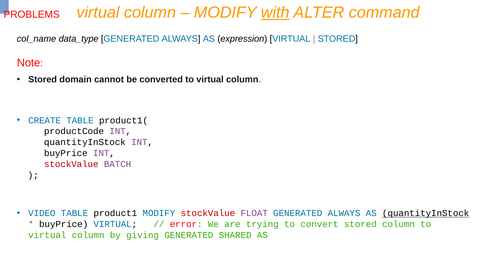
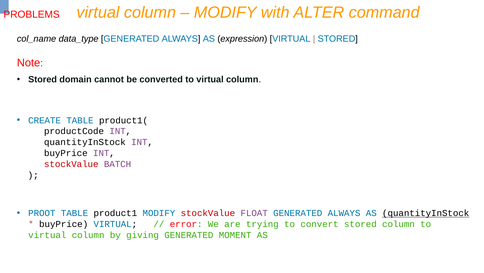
with underline: present -> none
VIDEO: VIDEO -> PROOT
SHARED: SHARED -> MOMENT
